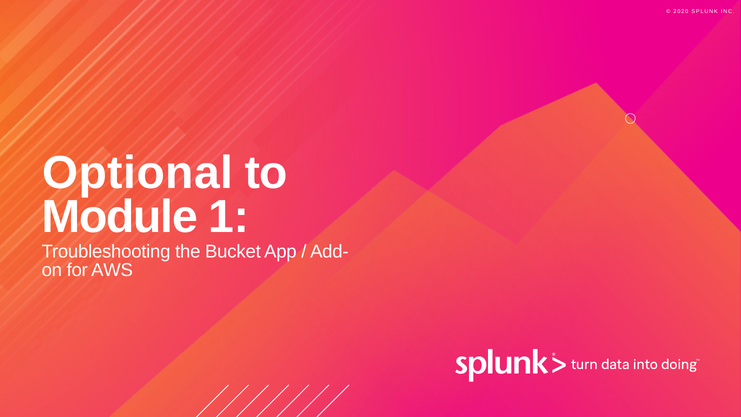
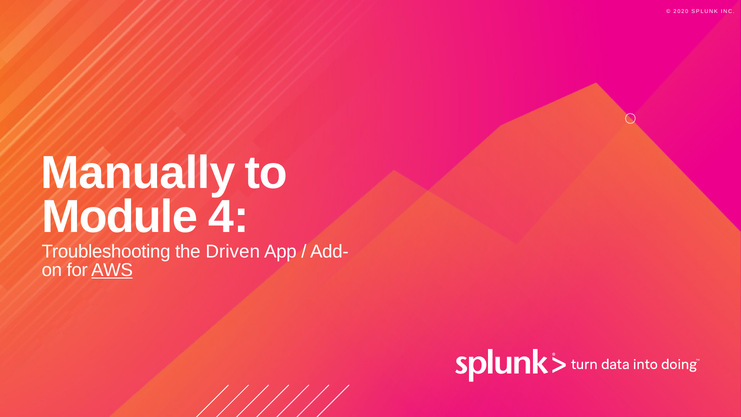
Optional: Optional -> Manually
1: 1 -> 4
Bucket: Bucket -> Driven
AWS underline: none -> present
